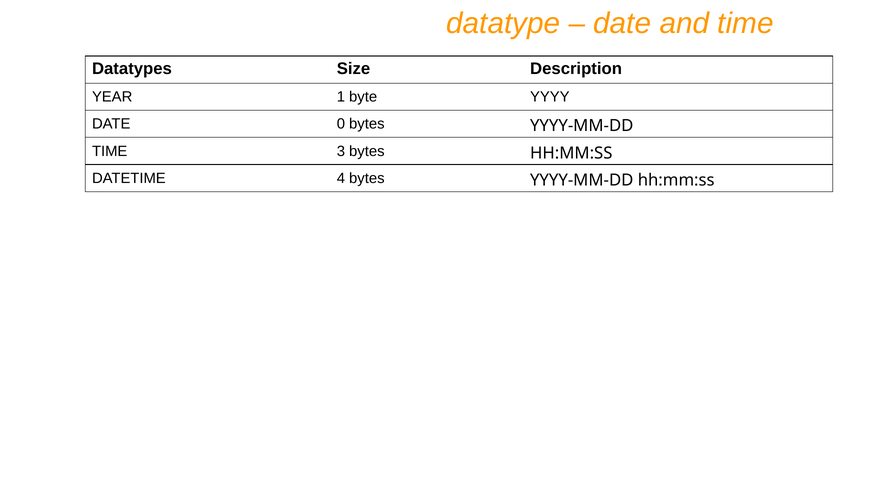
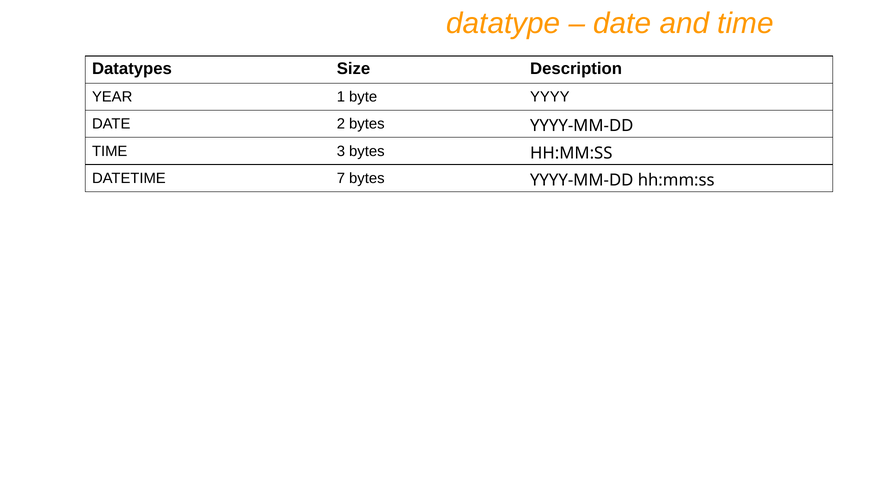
0: 0 -> 2
4: 4 -> 7
